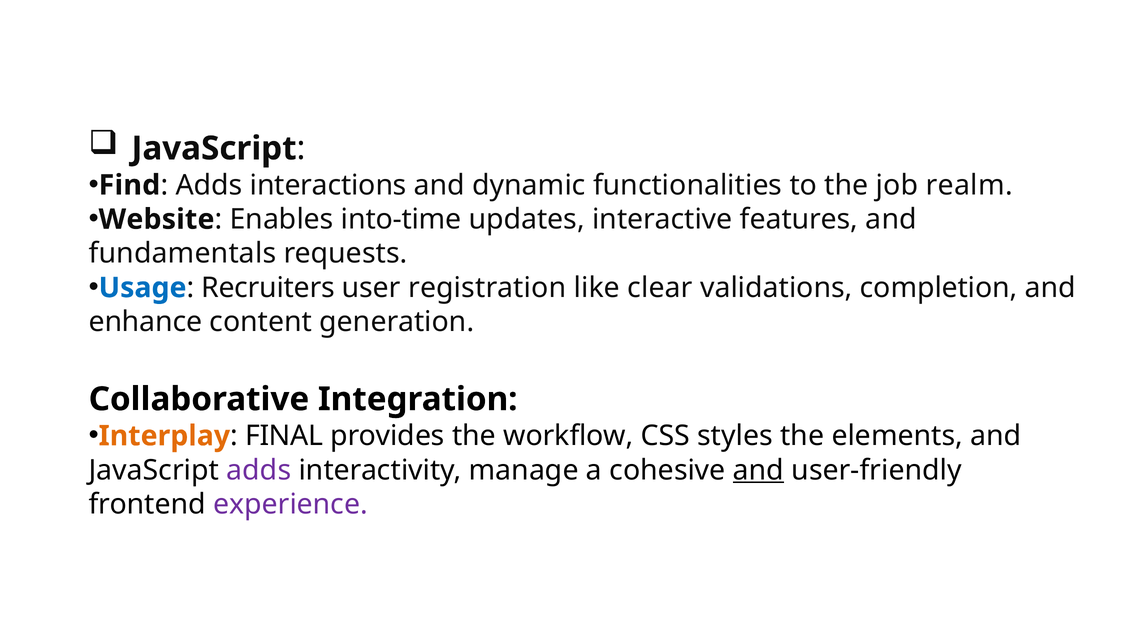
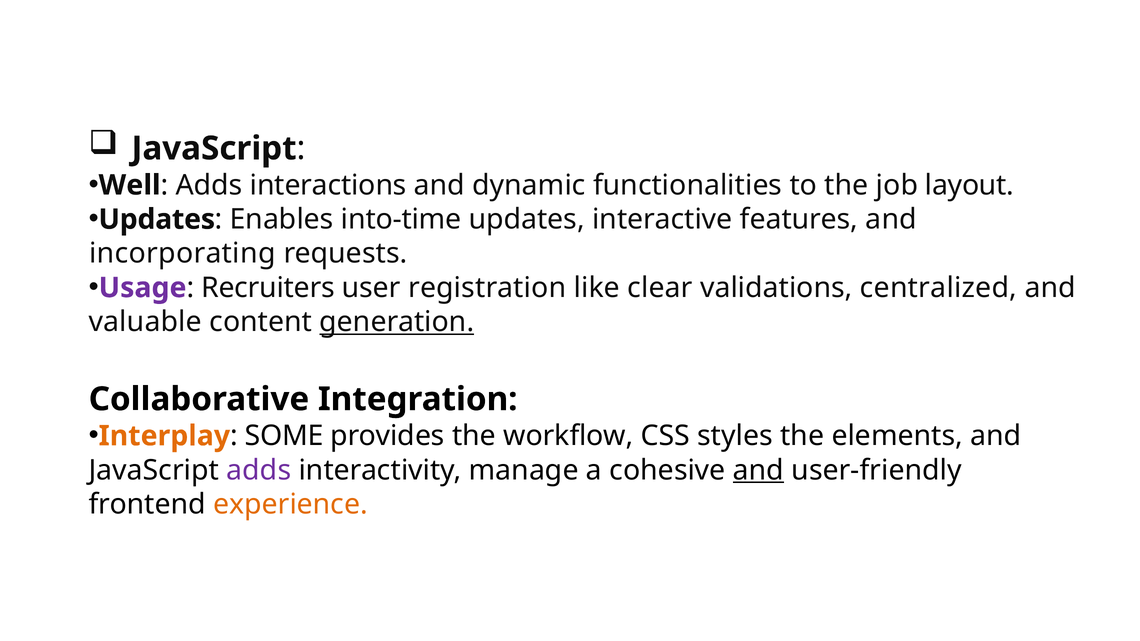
Find: Find -> Well
realm: realm -> layout
Website at (157, 219): Website -> Updates
fundamentals: fundamentals -> incorporating
Usage colour: blue -> purple
completion: completion -> centralized
enhance: enhance -> valuable
generation underline: none -> present
FINAL: FINAL -> SOME
experience colour: purple -> orange
